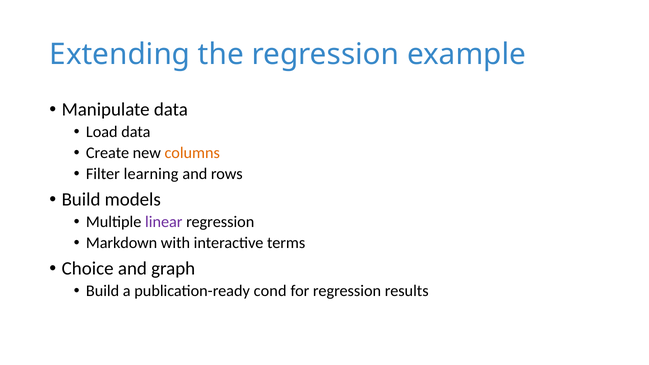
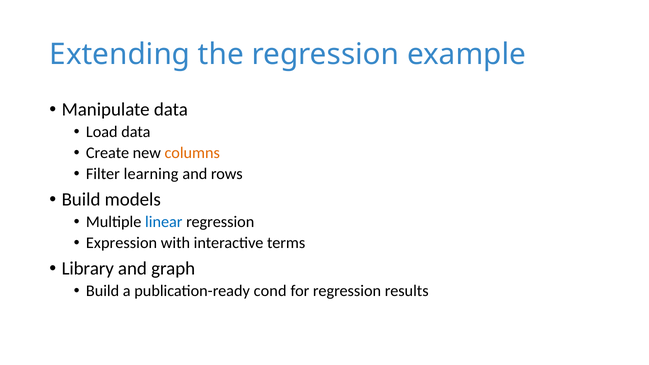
linear colour: purple -> blue
Markdown: Markdown -> Expression
Choice: Choice -> Library
